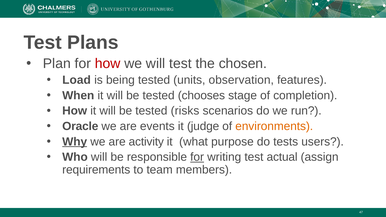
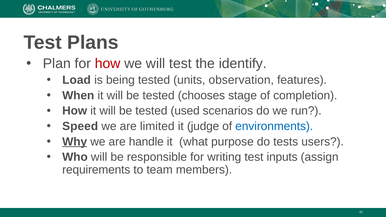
chosen: chosen -> identify
risks: risks -> used
Oracle: Oracle -> Speed
events: events -> limited
environments colour: orange -> blue
activity: activity -> handle
for at (197, 157) underline: present -> none
actual: actual -> inputs
